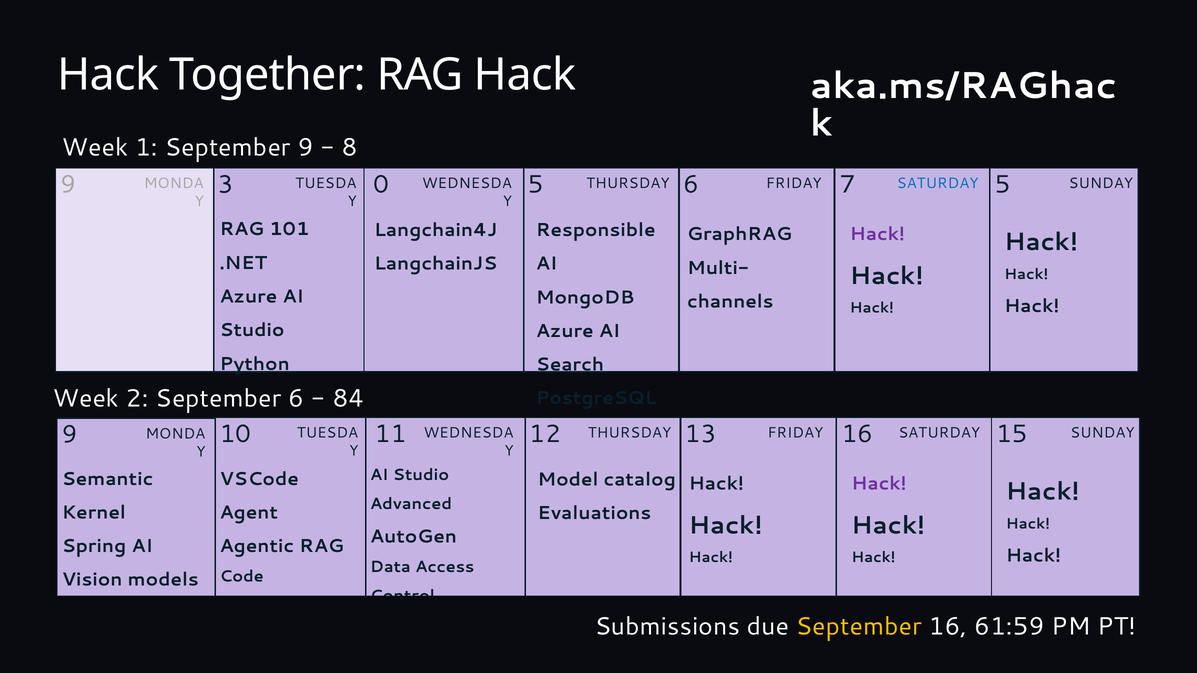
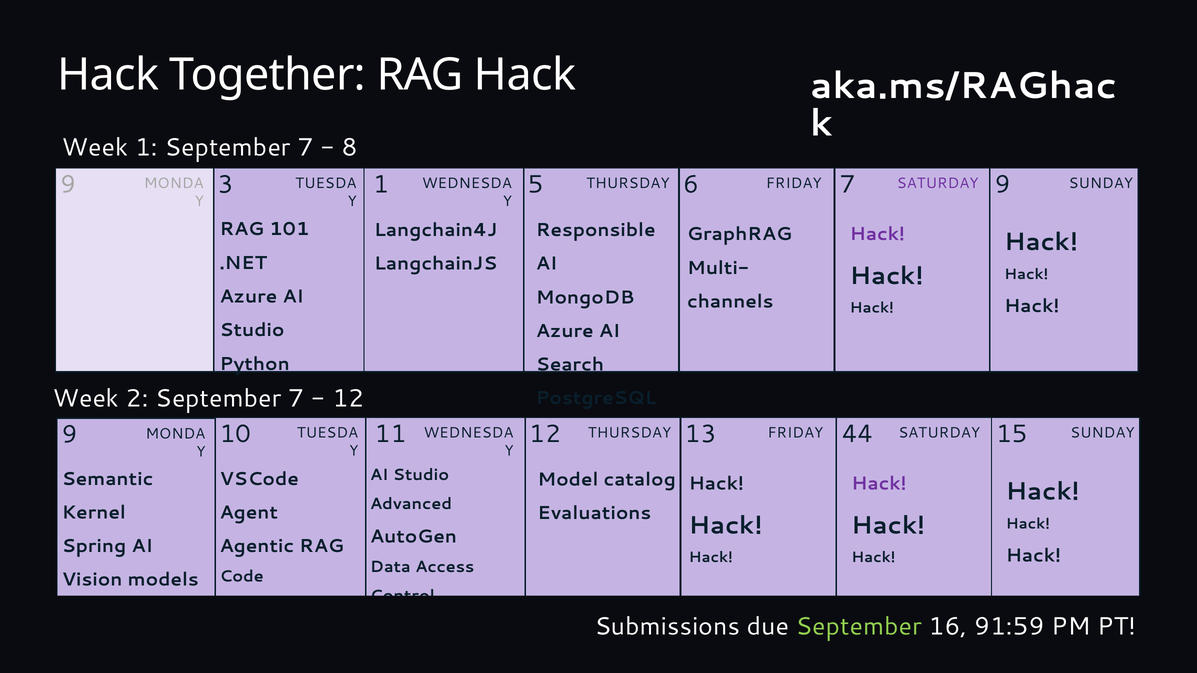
1 September 9: 9 -> 7
3 0: 0 -> 1
7 5: 5 -> 9
SATURDAY at (938, 184) colour: blue -> purple
2 September 6: 6 -> 7
84 at (348, 398): 84 -> 12
13 16: 16 -> 44
September at (859, 627) colour: yellow -> light green
61:59: 61:59 -> 91:59
